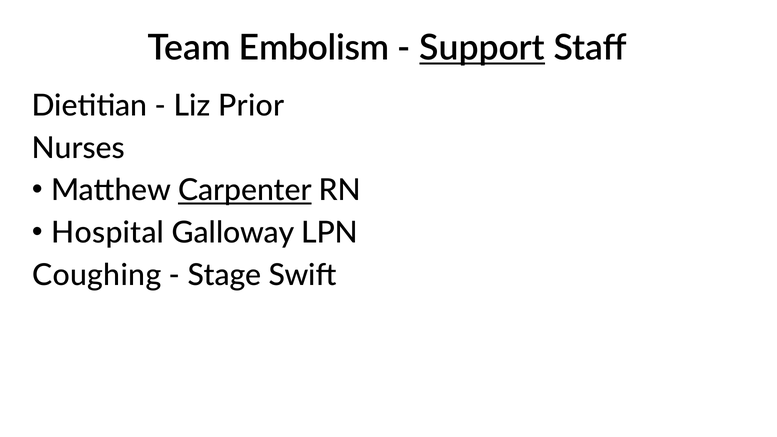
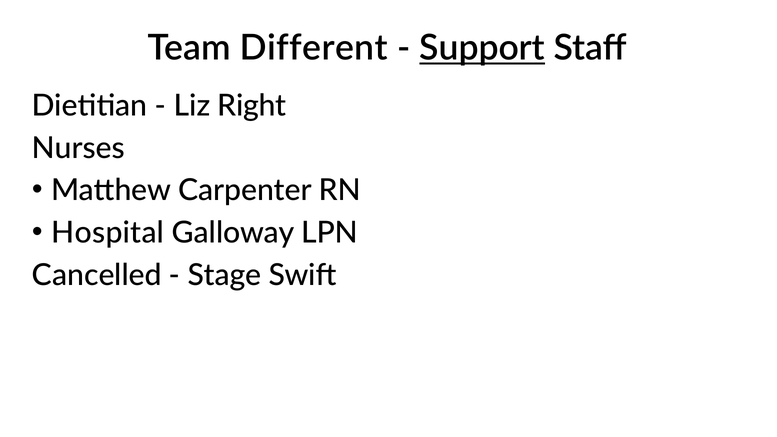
Embolism: Embolism -> Different
Prior: Prior -> Right
Carpenter underline: present -> none
Coughing: Coughing -> Cancelled
